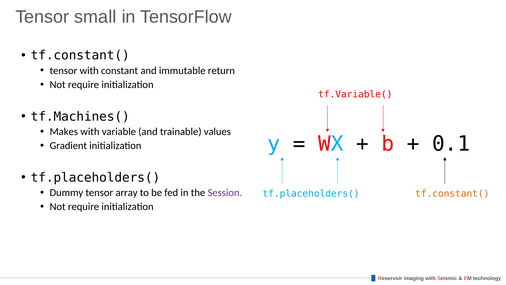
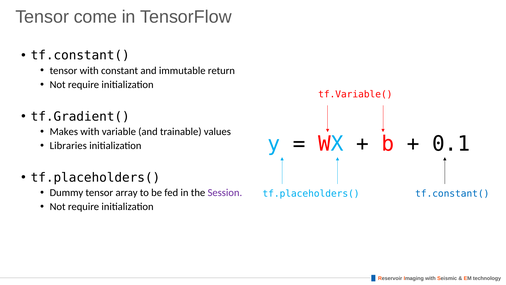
small: small -> come
tf.Machines(: tf.Machines( -> tf.Gradient(
Gradient: Gradient -> Libraries
tf.constant( at (452, 194) colour: orange -> blue
